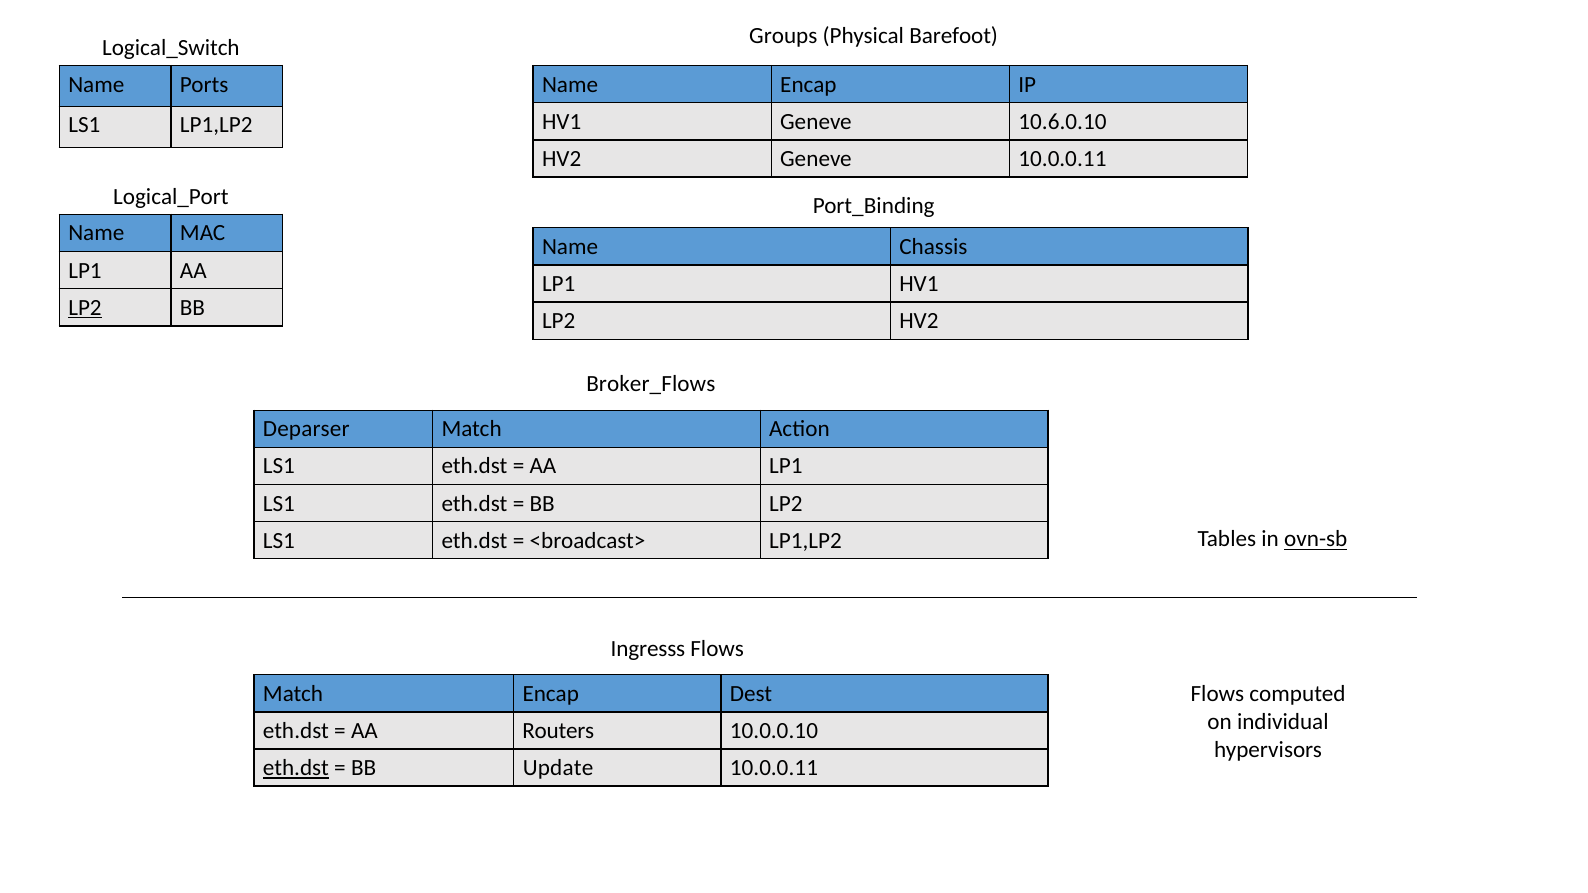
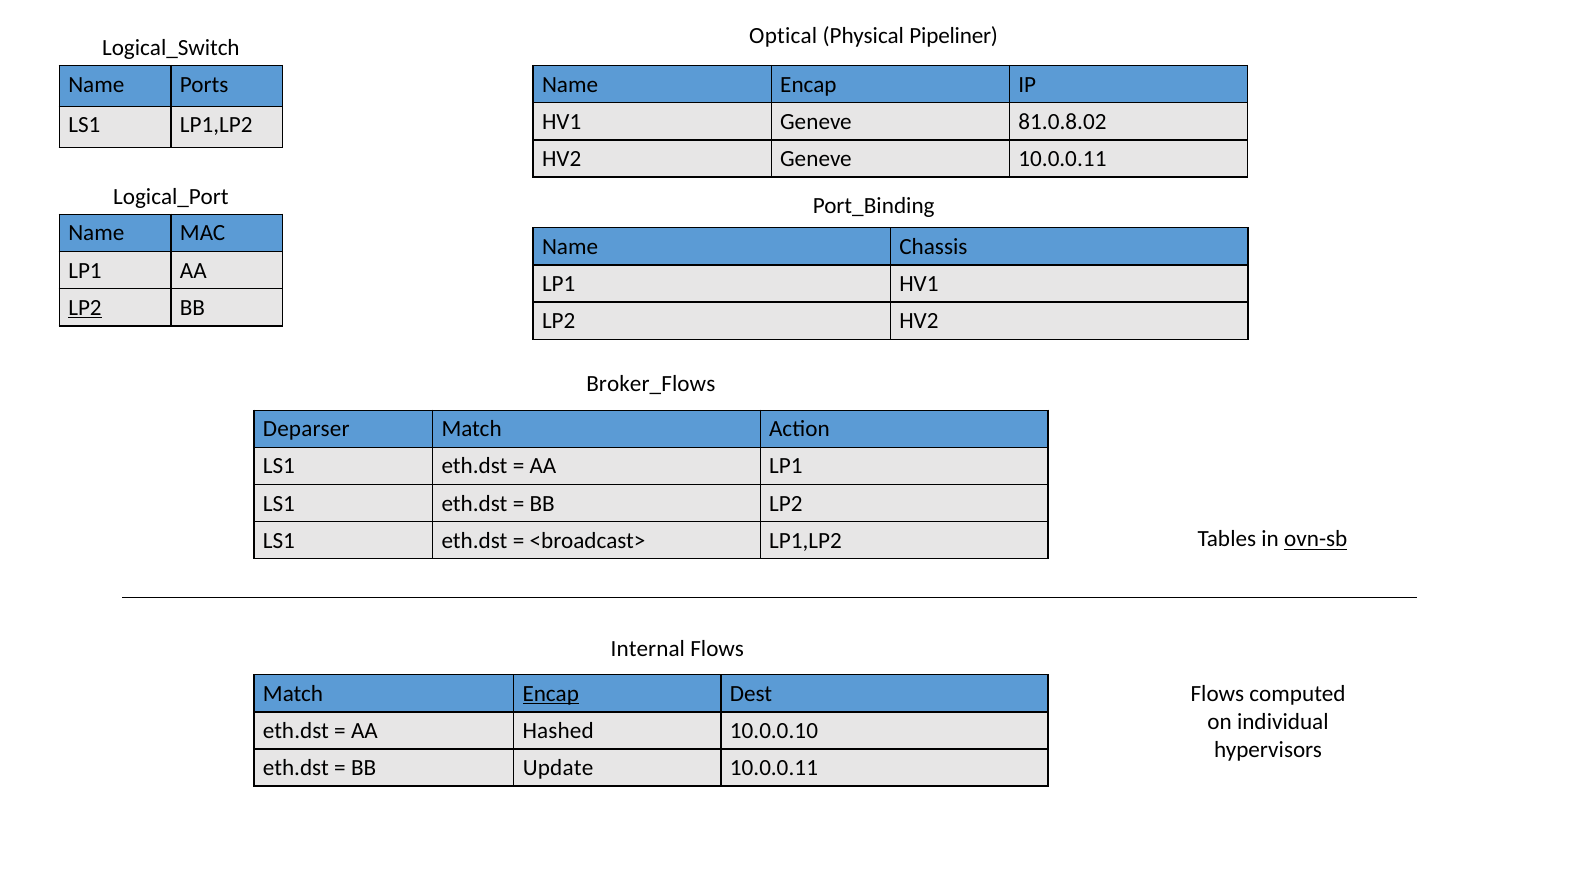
Groups: Groups -> Optical
Barefoot: Barefoot -> Pipeliner
10.6.0.10: 10.6.0.10 -> 81.0.8.02
Ingresss: Ingresss -> Internal
Encap at (551, 694) underline: none -> present
Routers: Routers -> Hashed
eth.dst at (296, 768) underline: present -> none
